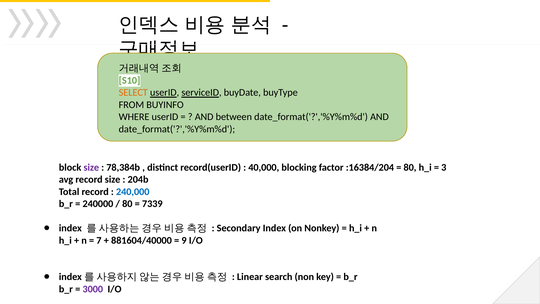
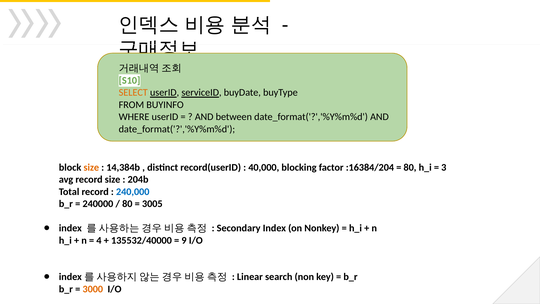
size at (91, 167) colour: purple -> orange
78,384b: 78,384b -> 14,384b
7339: 7339 -> 3005
7: 7 -> 4
881604/40000: 881604/40000 -> 135532/40000
3000 colour: purple -> orange
